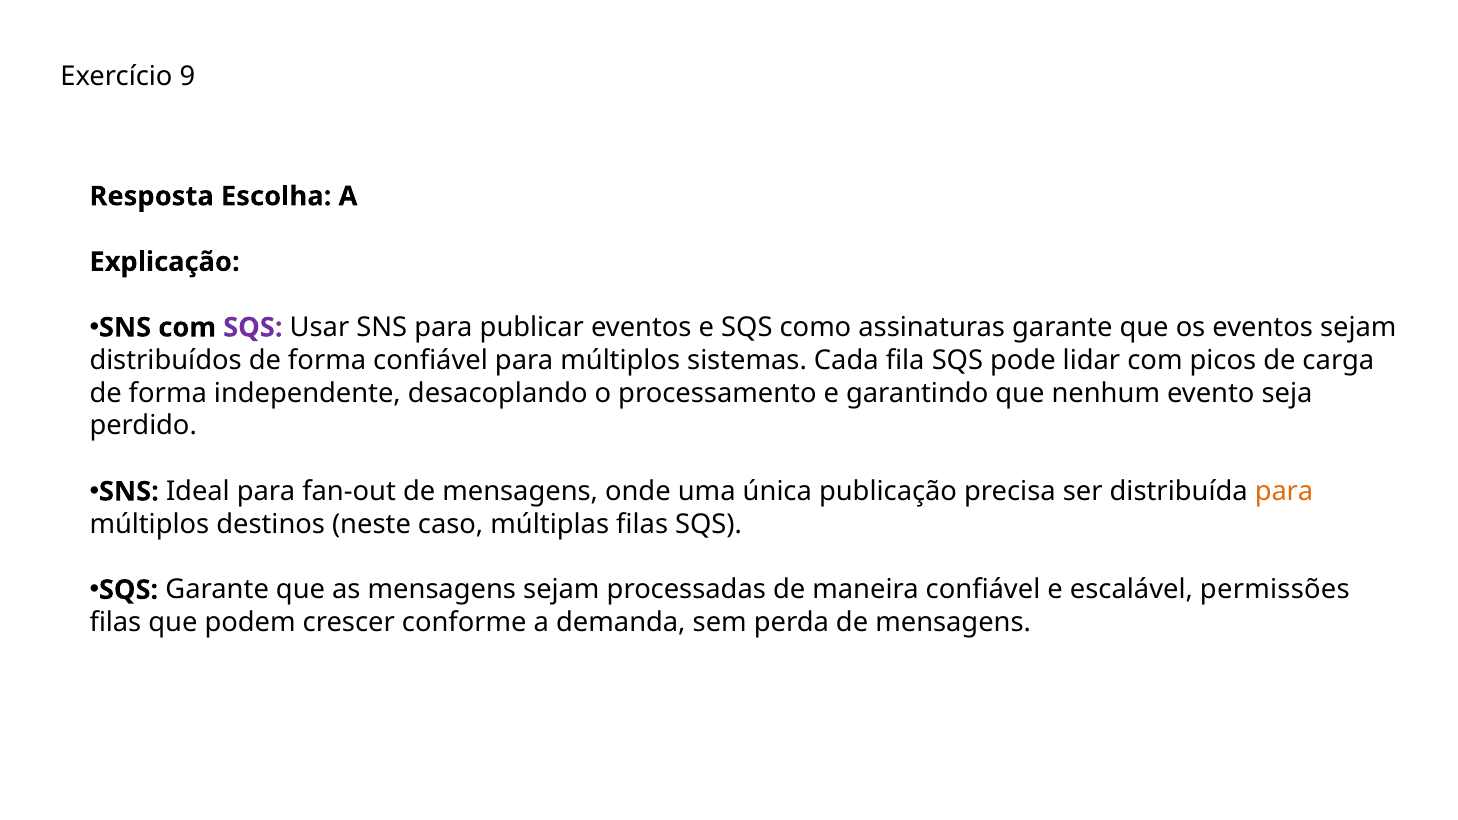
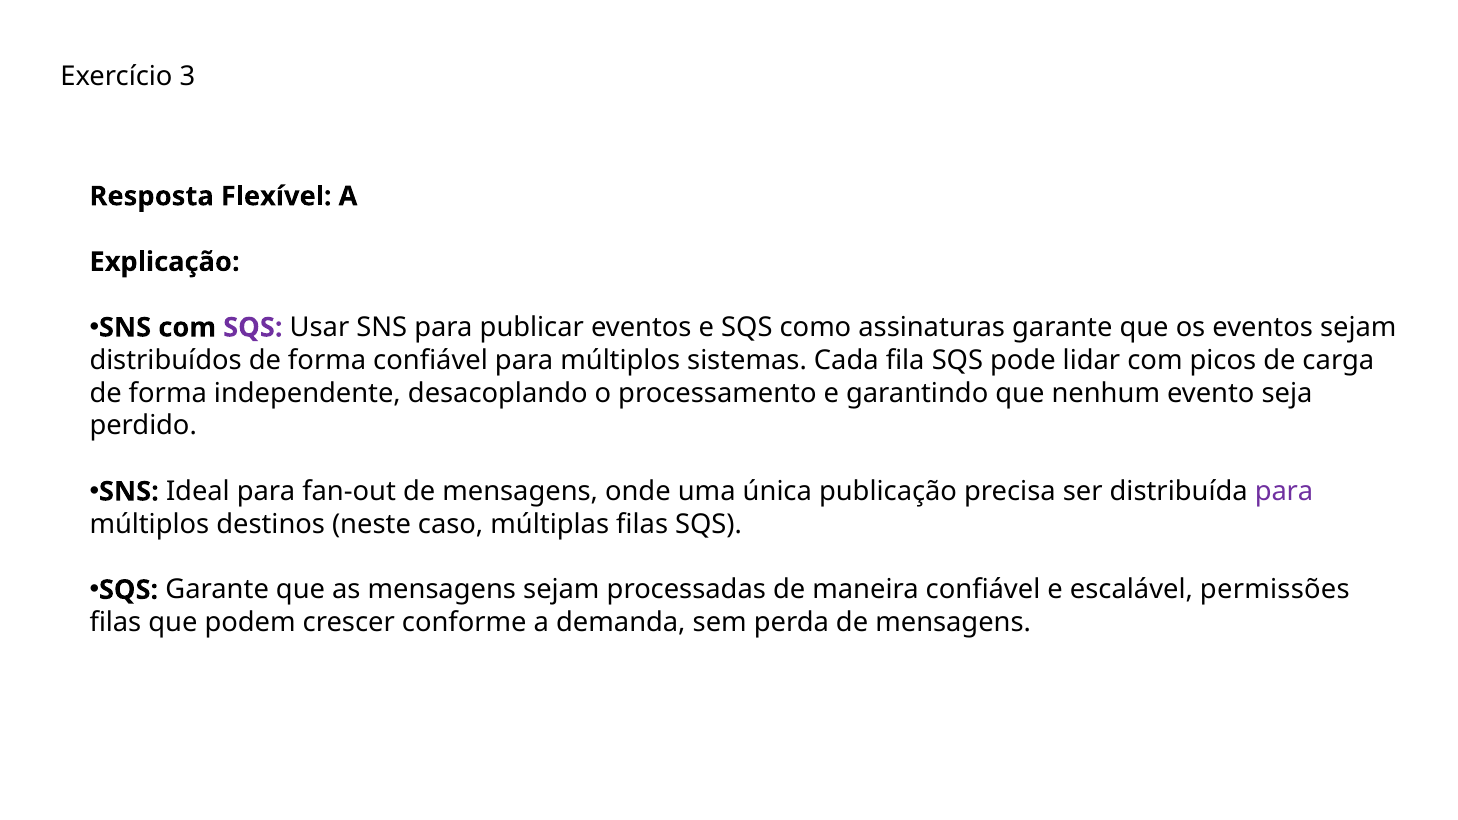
9: 9 -> 3
Escolha: Escolha -> Flexível
para at (1284, 492) colour: orange -> purple
